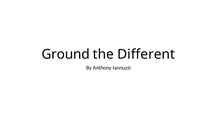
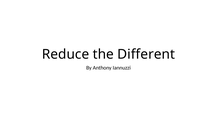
Ground: Ground -> Reduce
